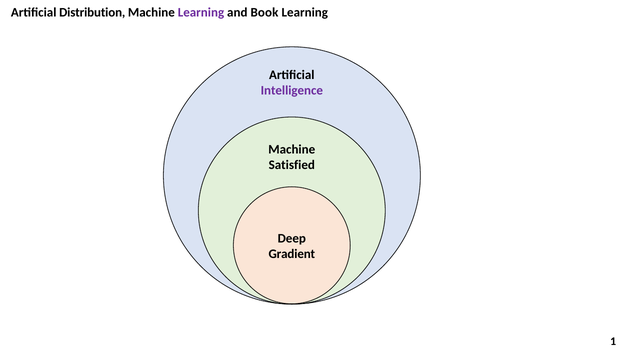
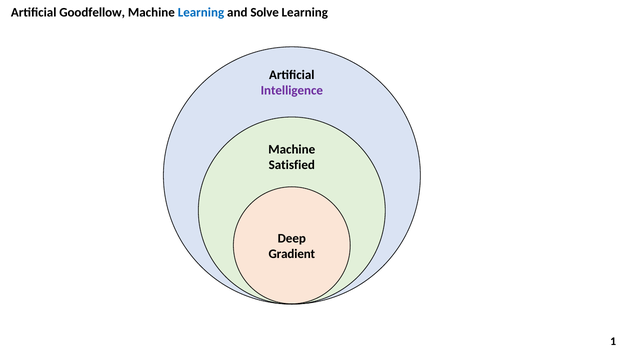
Distribution: Distribution -> Goodfellow
Learning at (201, 12) colour: purple -> blue
Book: Book -> Solve
